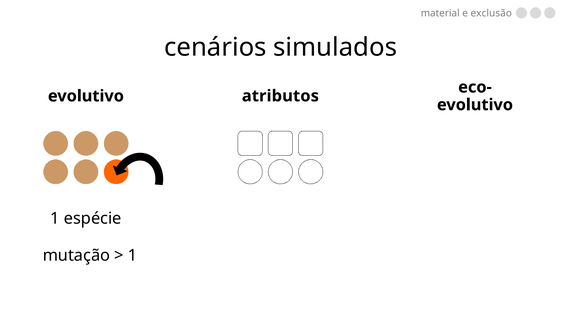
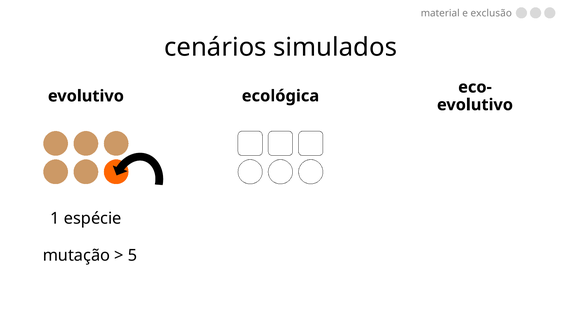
atributos: atributos -> ecológica
1 at (133, 256): 1 -> 5
